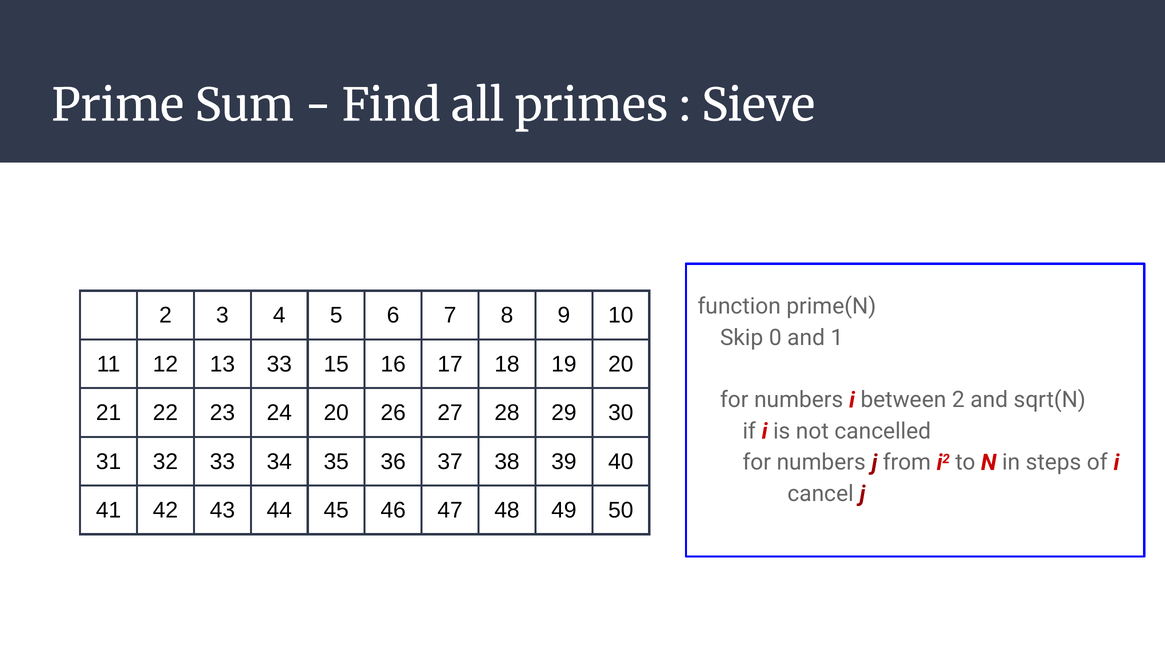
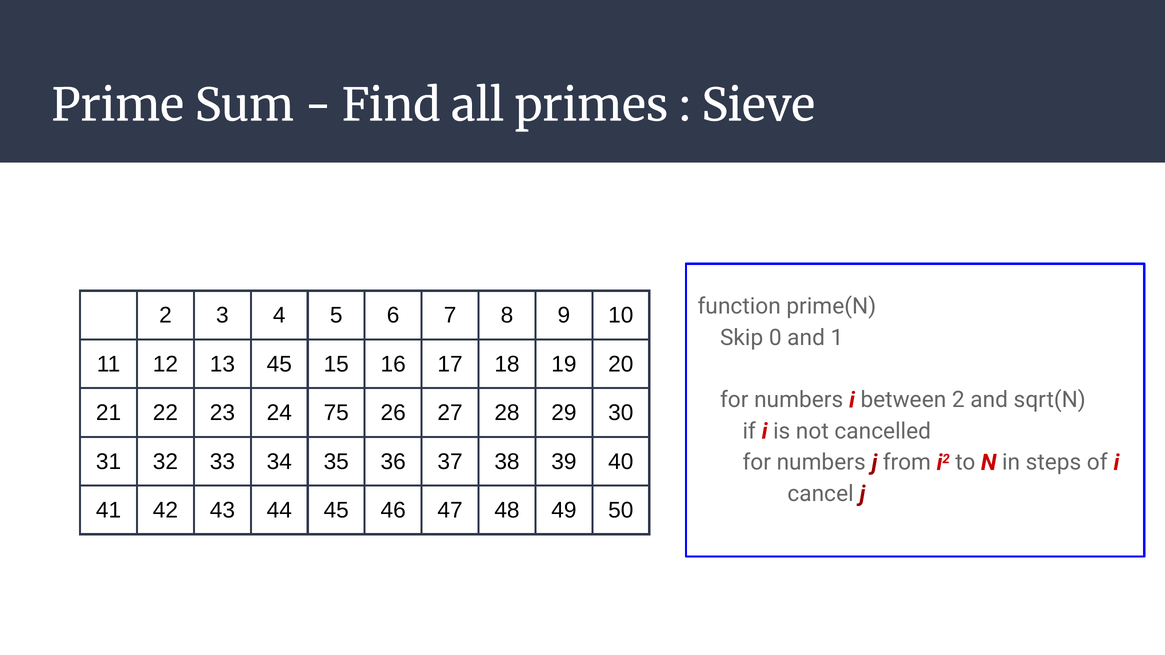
13 33: 33 -> 45
24 20: 20 -> 75
